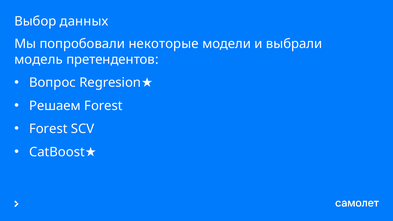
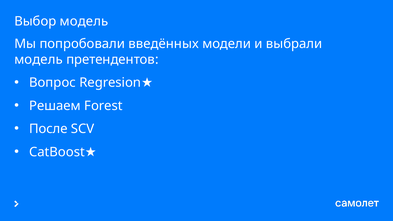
Выбор данных: данных -> модель
некоторые: некоторые -> введённых
Forest at (48, 129): Forest -> После
